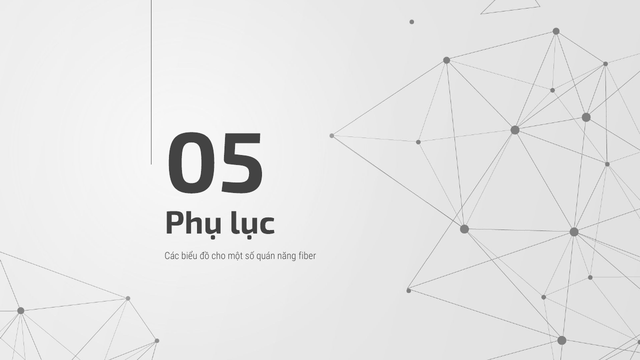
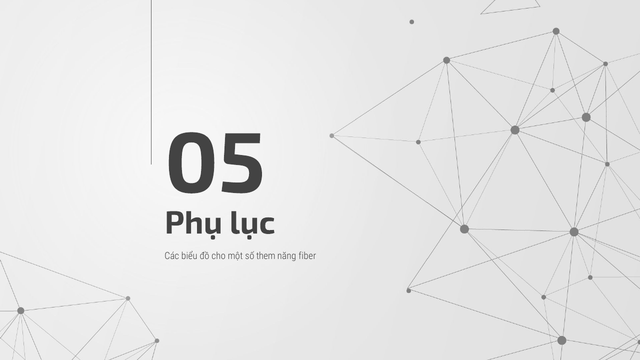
quán: quán -> them
